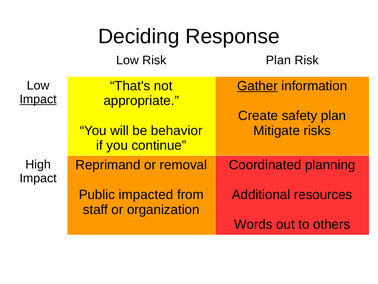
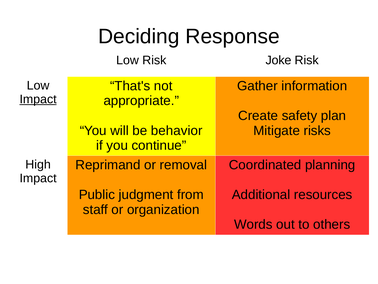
Risk Plan: Plan -> Joke
Gather underline: present -> none
impacted: impacted -> judgment
